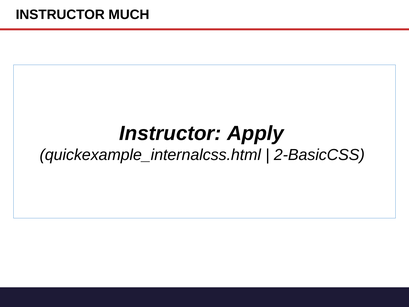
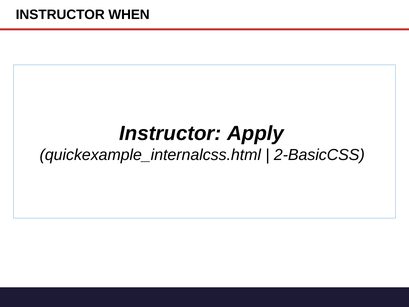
MUCH: MUCH -> WHEN
